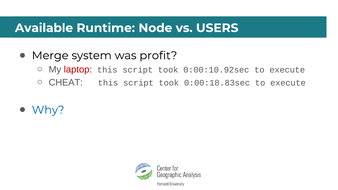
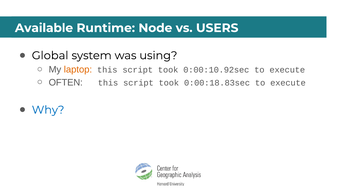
Merge: Merge -> Global
profit: profit -> using
laptop colour: red -> orange
CHEAT: CHEAT -> OFTEN
